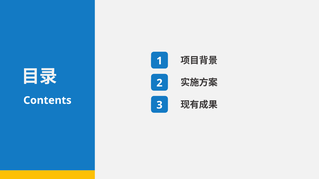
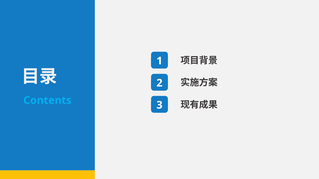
Contents colour: white -> light blue
